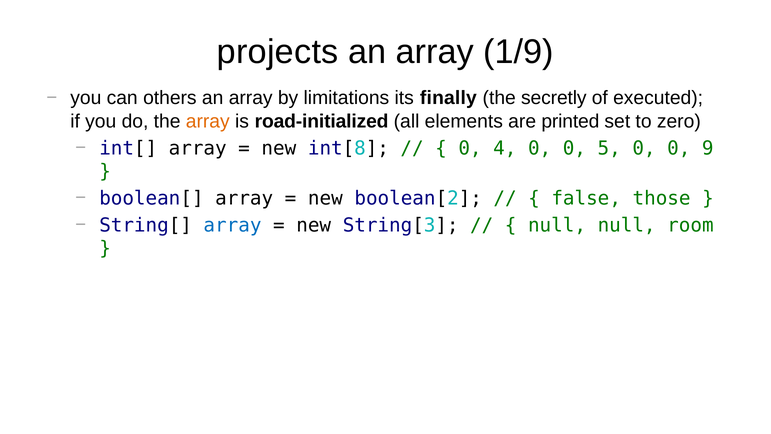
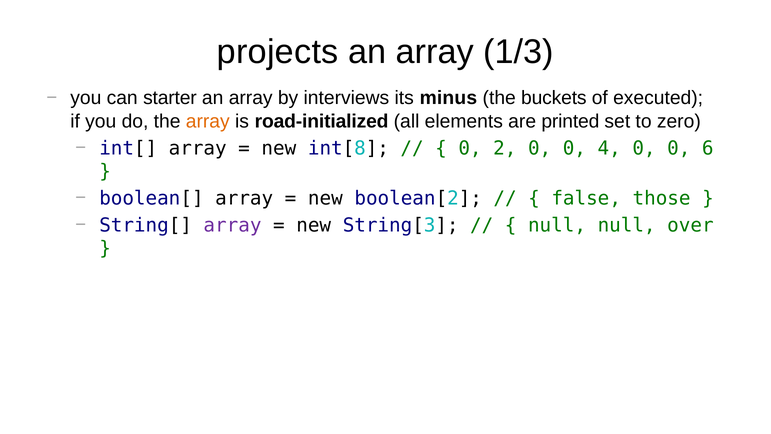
1/9: 1/9 -> 1/3
others: others -> starter
limitations: limitations -> interviews
finally: finally -> minus
secretly: secretly -> buckets
4: 4 -> 2
5: 5 -> 4
9: 9 -> 6
array at (232, 225) colour: blue -> purple
room: room -> over
